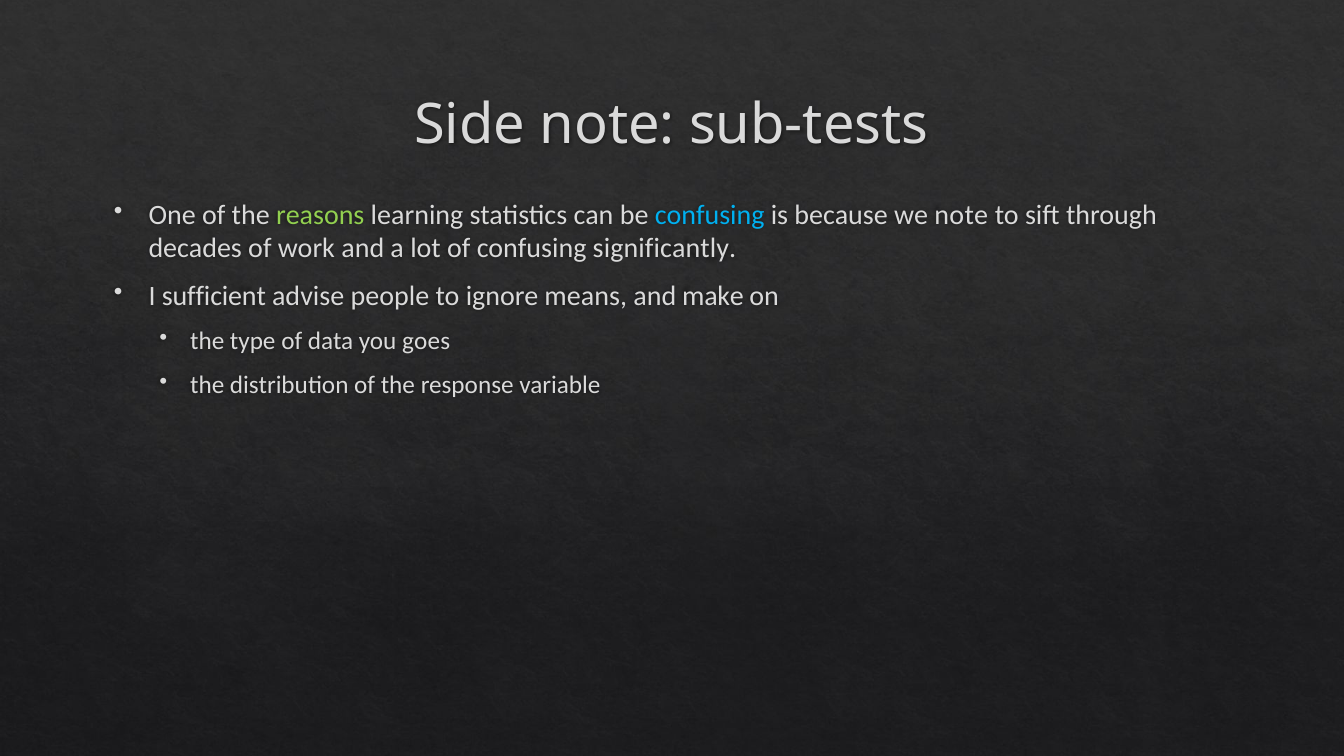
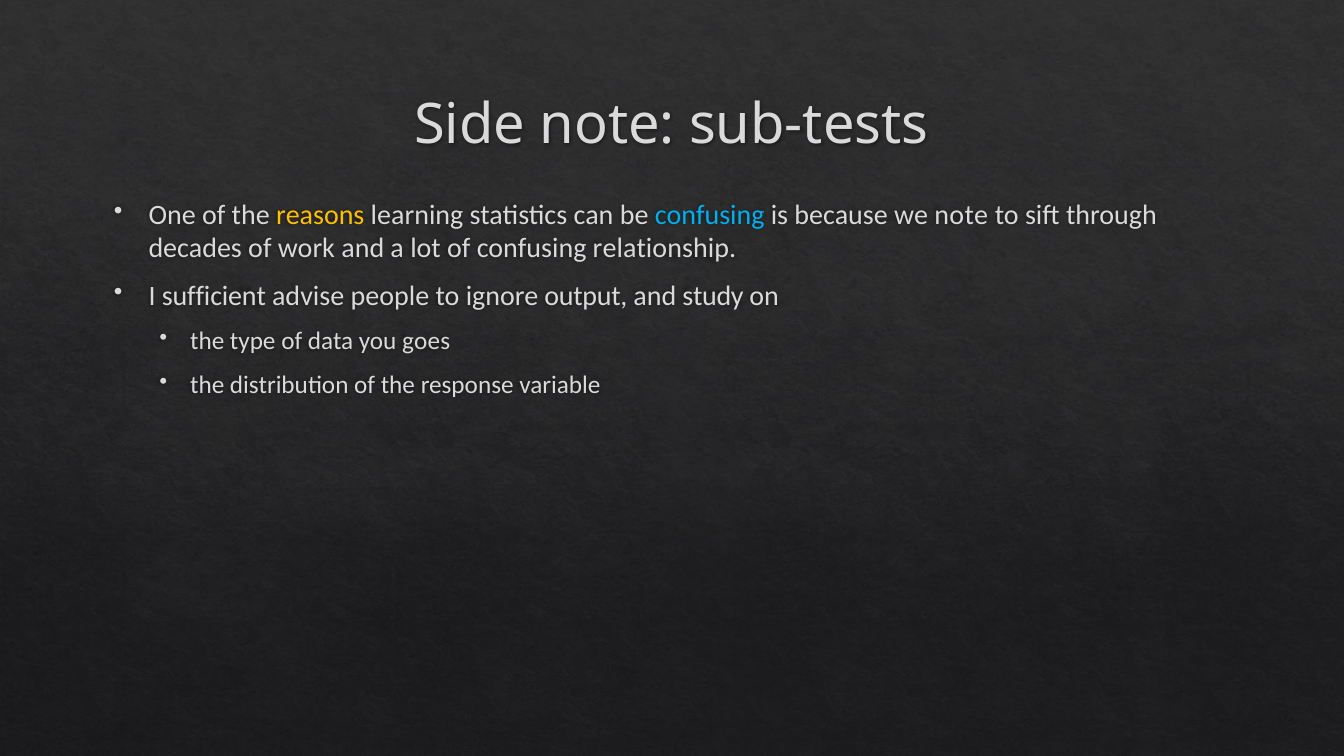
reasons colour: light green -> yellow
significantly: significantly -> relationship
means: means -> output
make: make -> study
